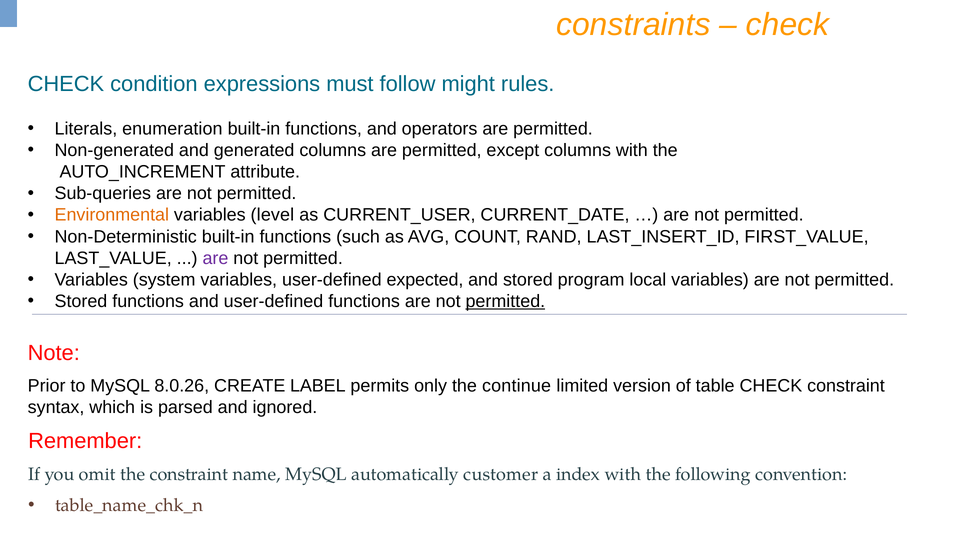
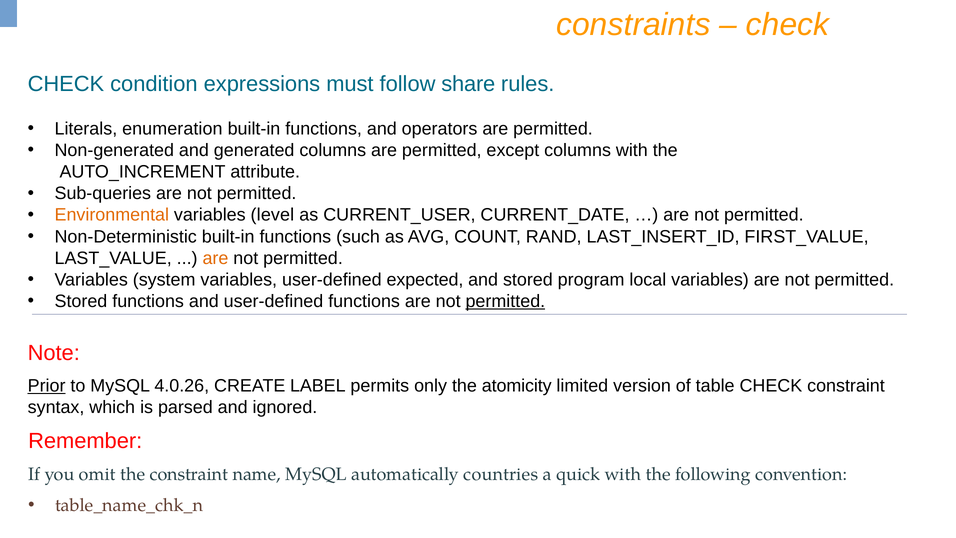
might: might -> share
are at (215, 258) colour: purple -> orange
Prior underline: none -> present
8.0.26: 8.0.26 -> 4.0.26
continue: continue -> atomicity
customer: customer -> countries
index: index -> quick
